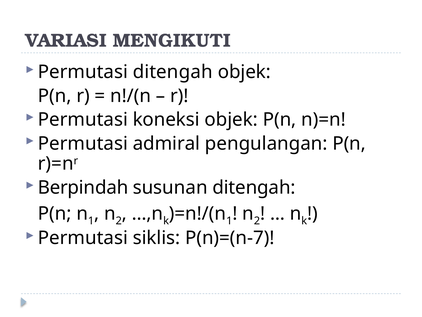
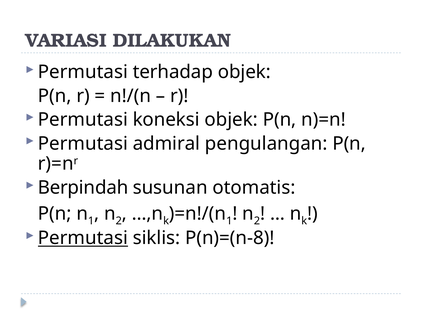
MENGIKUTI: MENGIKUTI -> DILAKUKAN
Permutasi ditengah: ditengah -> terhadap
susunan ditengah: ditengah -> otomatis
Permutasi at (83, 238) underline: none -> present
P(n)=(n-7: P(n)=(n-7 -> P(n)=(n-8
